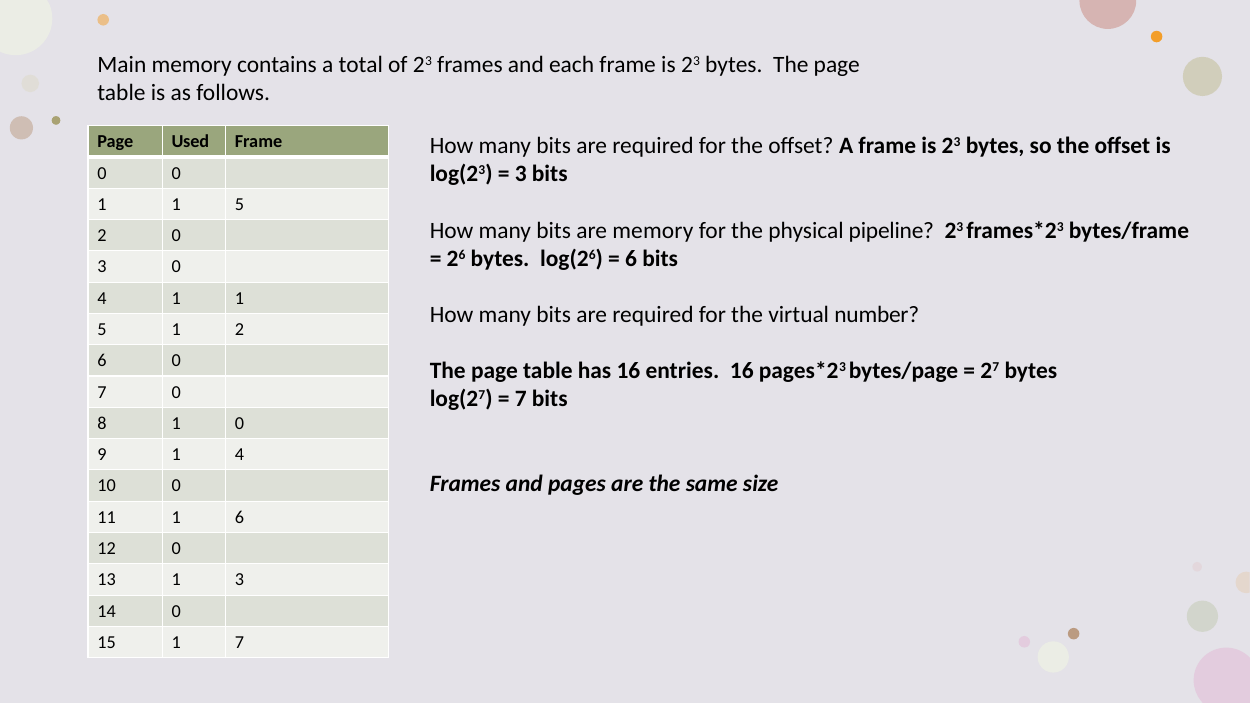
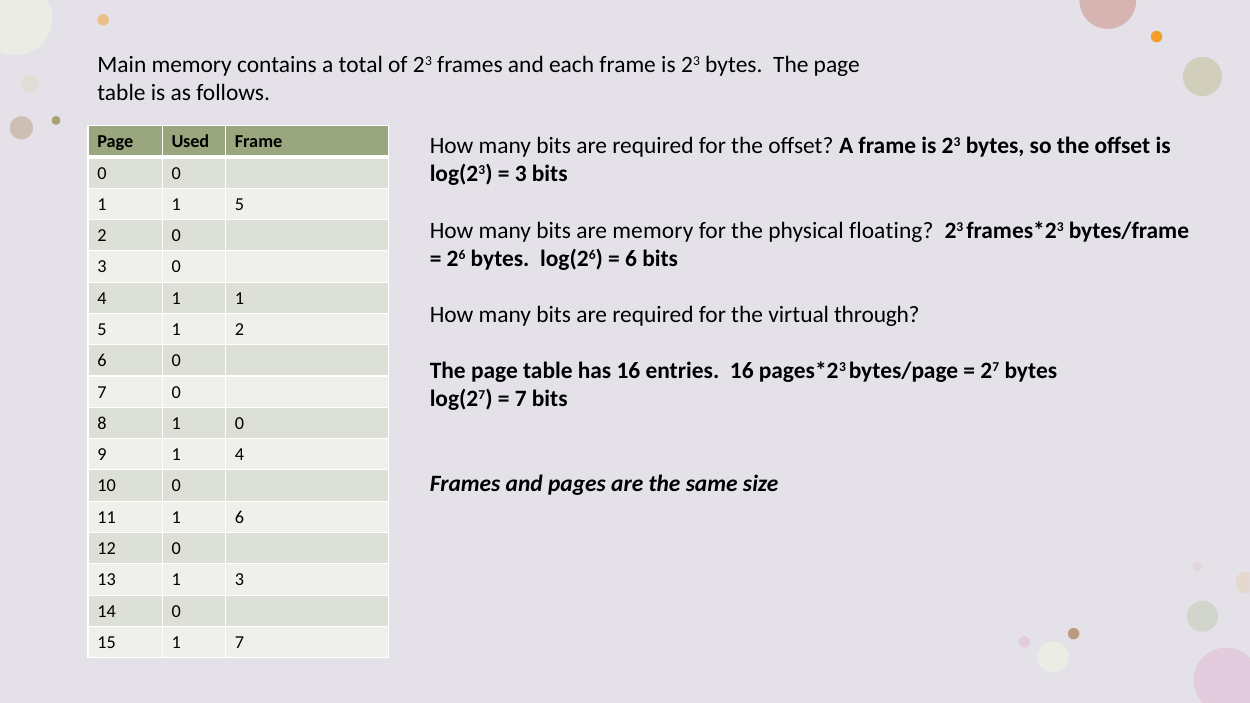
pipeline: pipeline -> floating
number: number -> through
